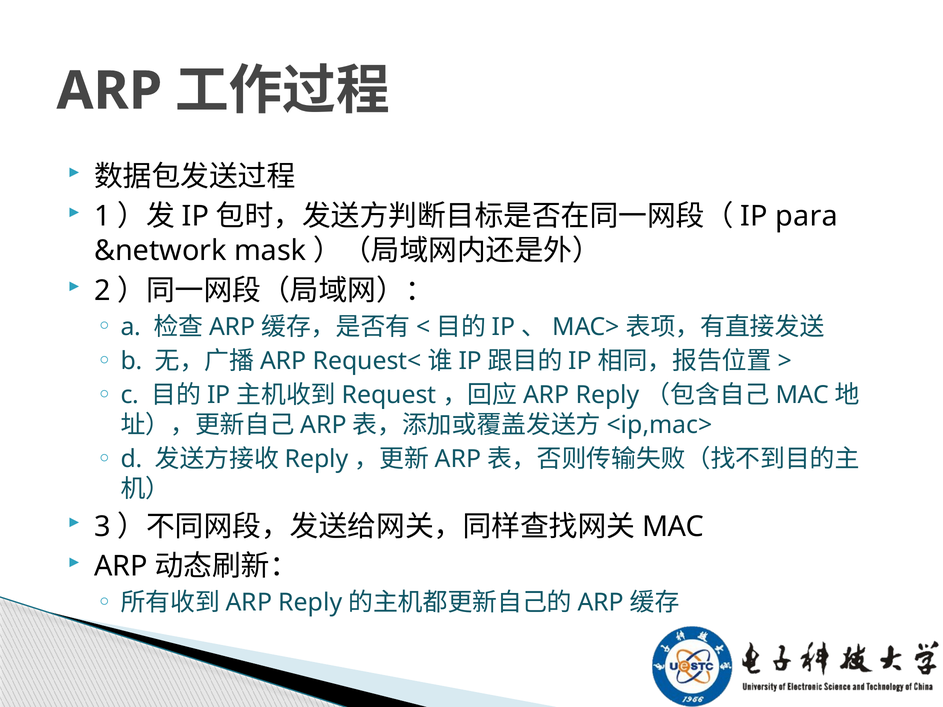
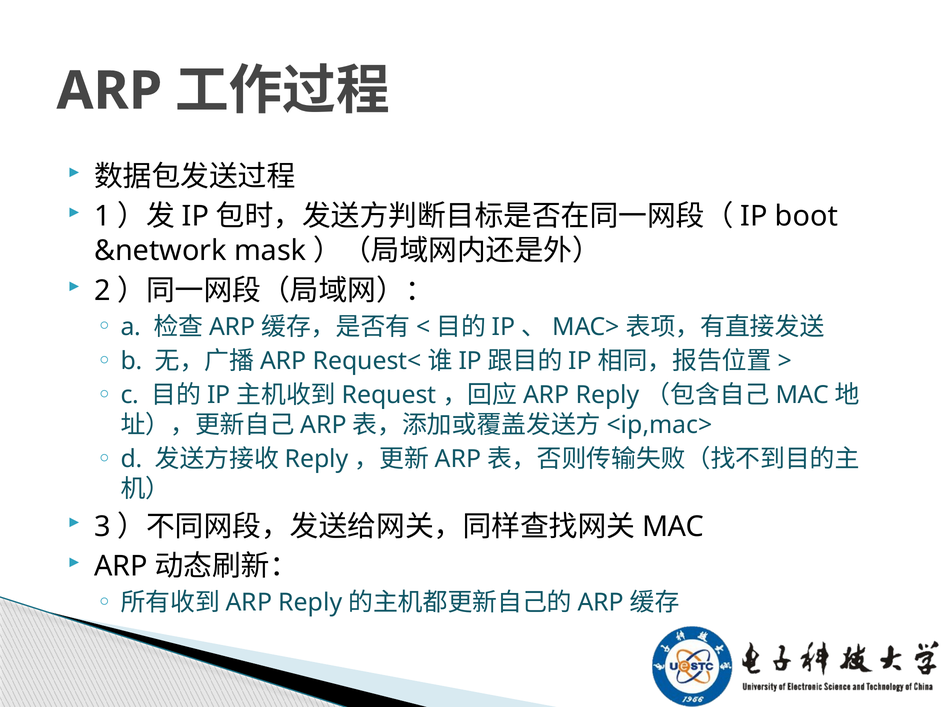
para: para -> boot
